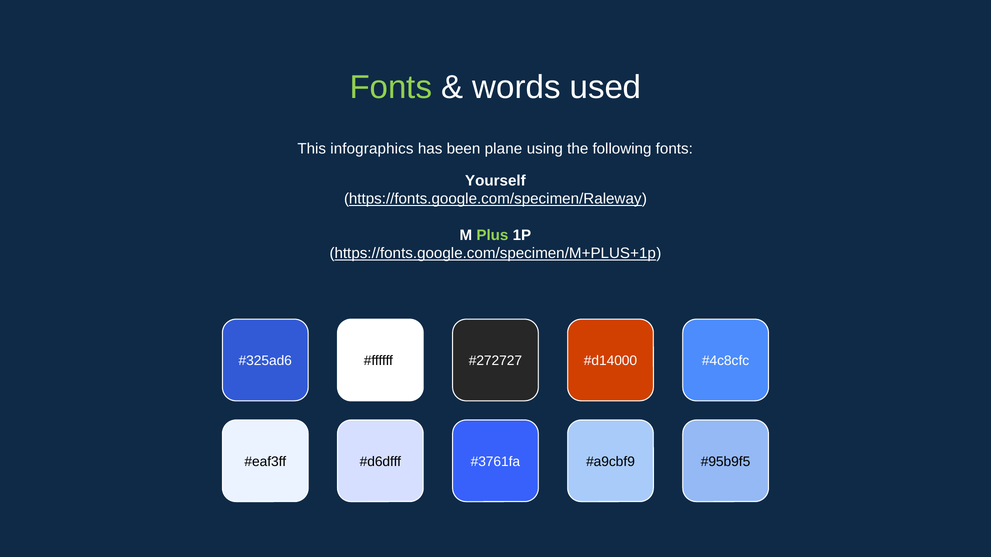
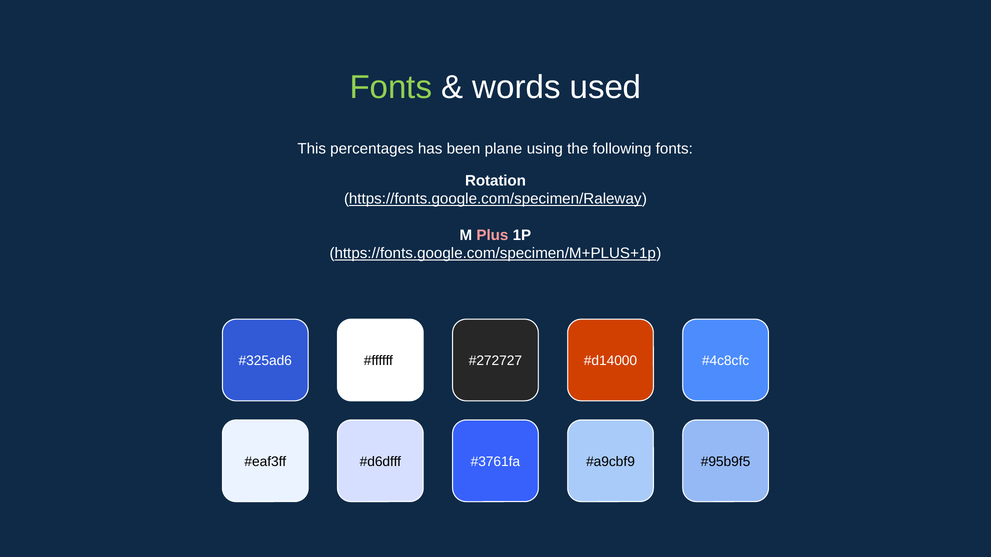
infographics: infographics -> percentages
Yourself: Yourself -> Rotation
Plus colour: light green -> pink
